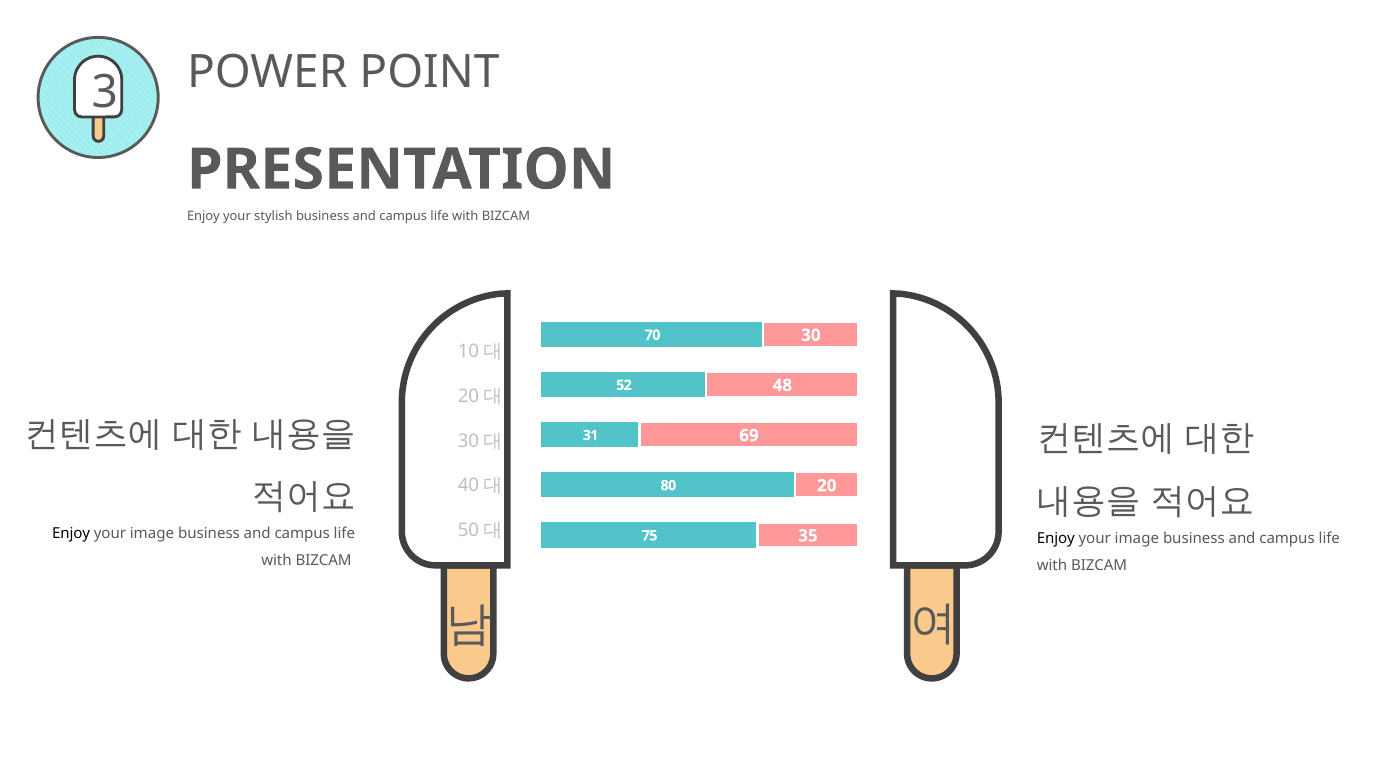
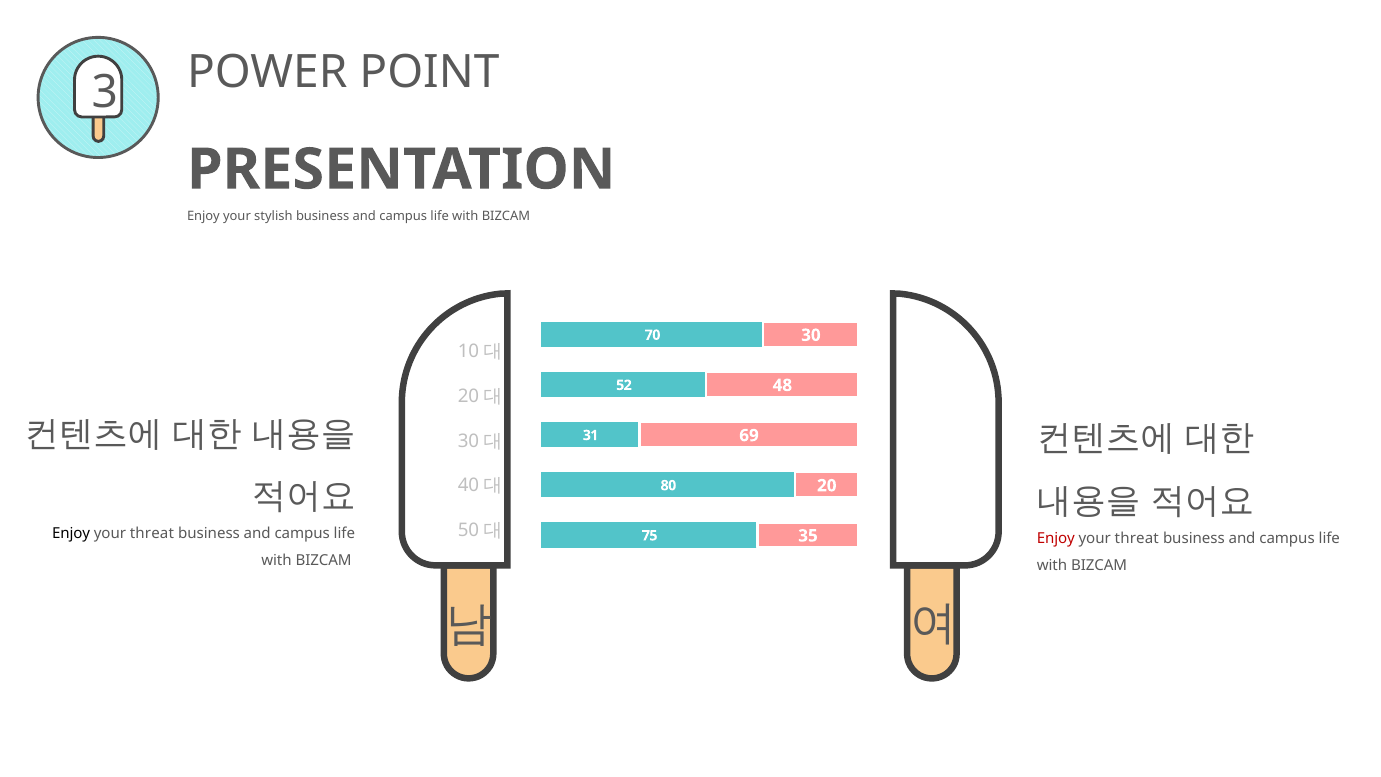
image at (152, 534): image -> threat
Enjoy at (1056, 538) colour: black -> red
image at (1137, 538): image -> threat
